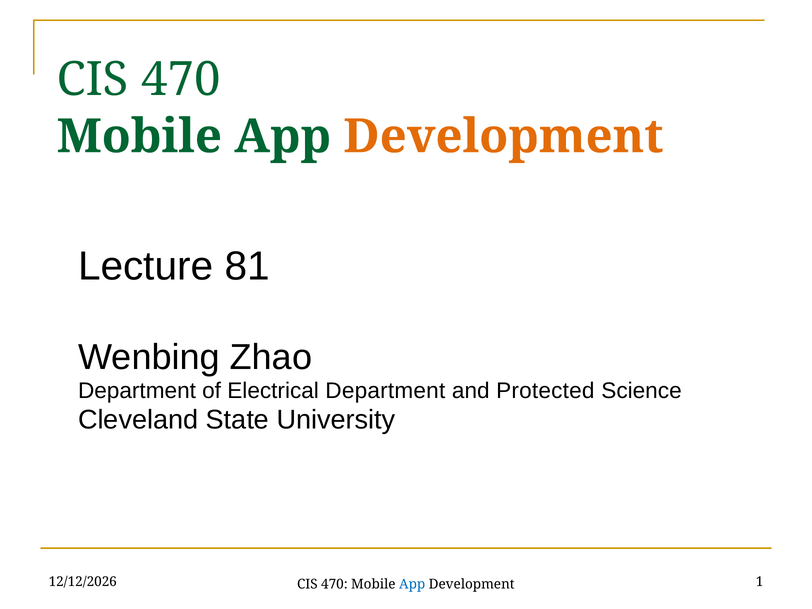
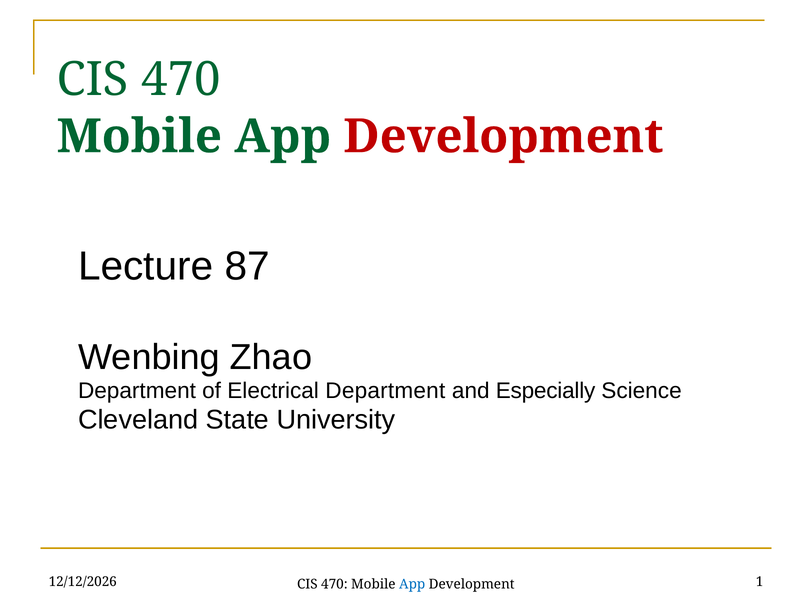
Development at (503, 137) colour: orange -> red
81: 81 -> 87
Protected: Protected -> Especially
